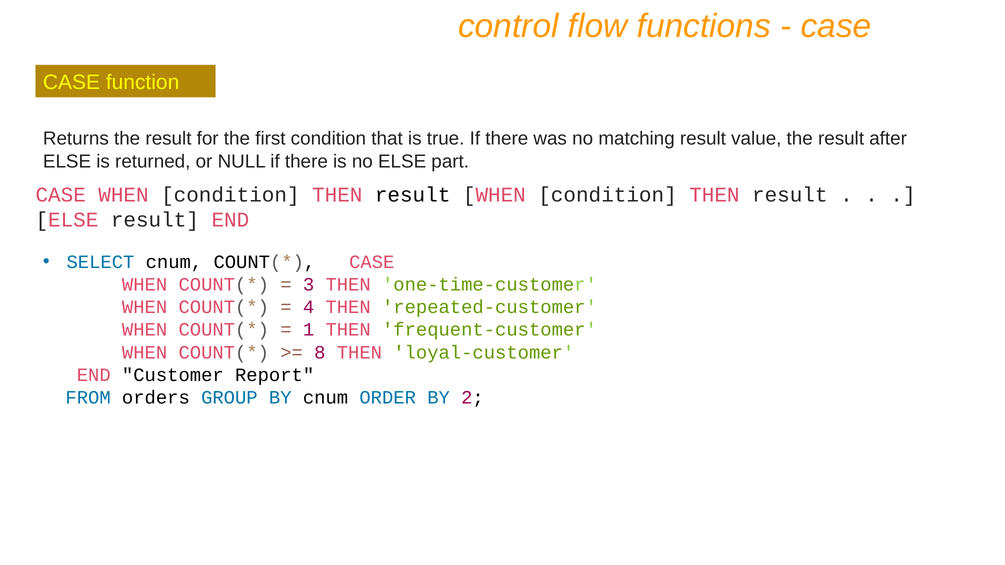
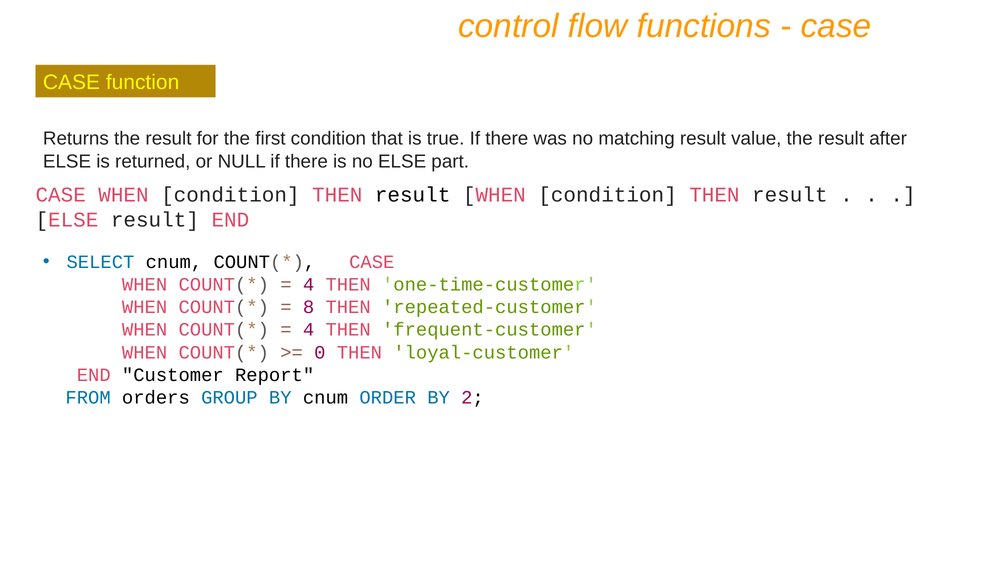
3 at (309, 285): 3 -> 4
4: 4 -> 8
1 at (309, 330): 1 -> 4
8: 8 -> 0
